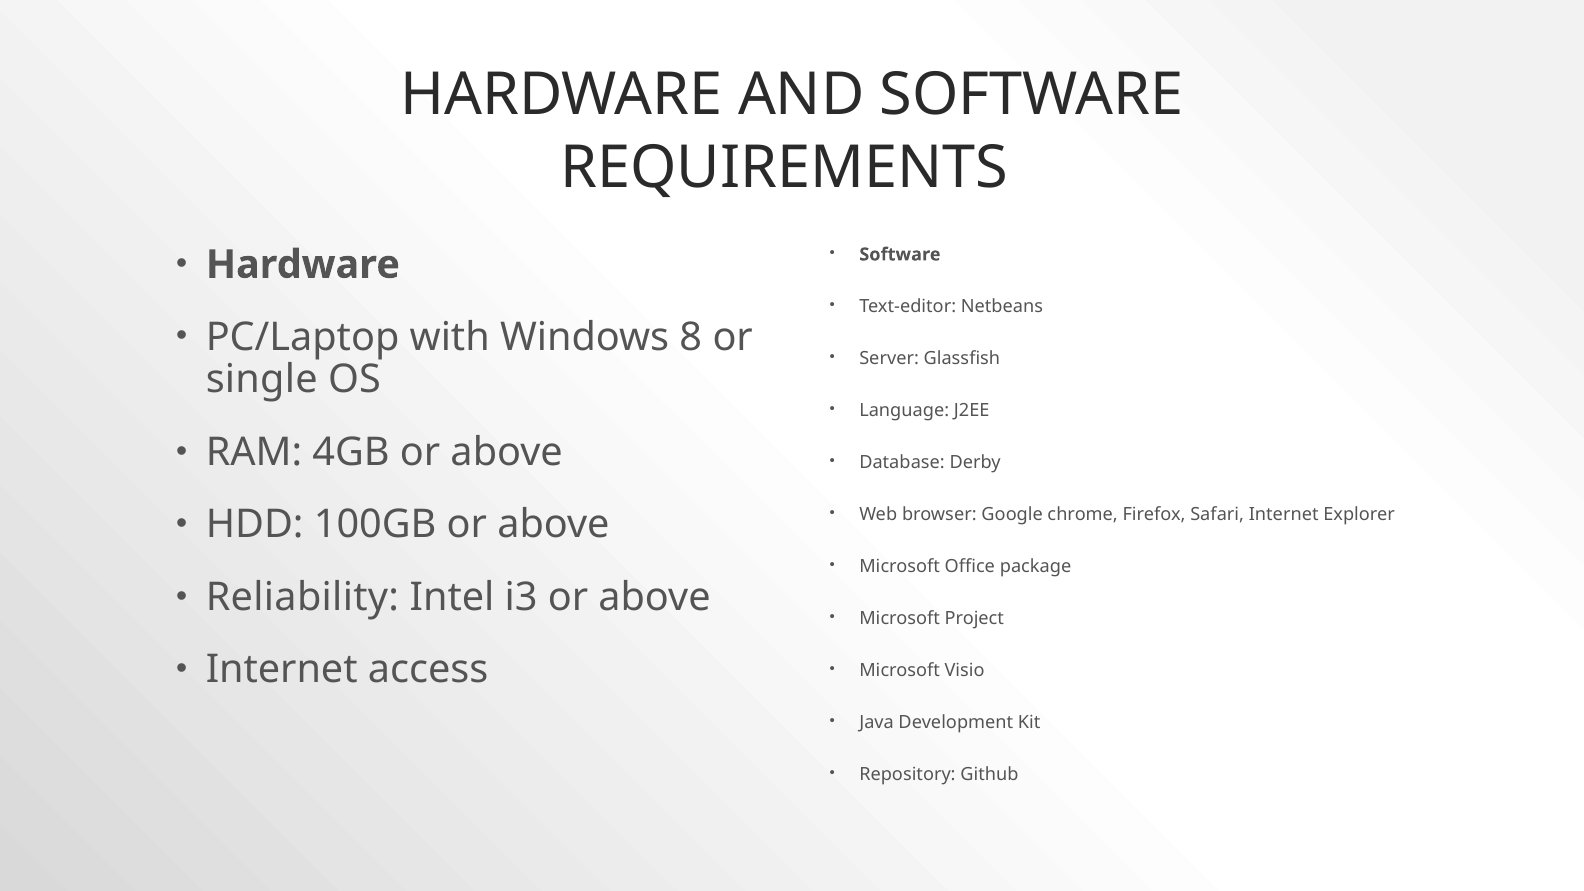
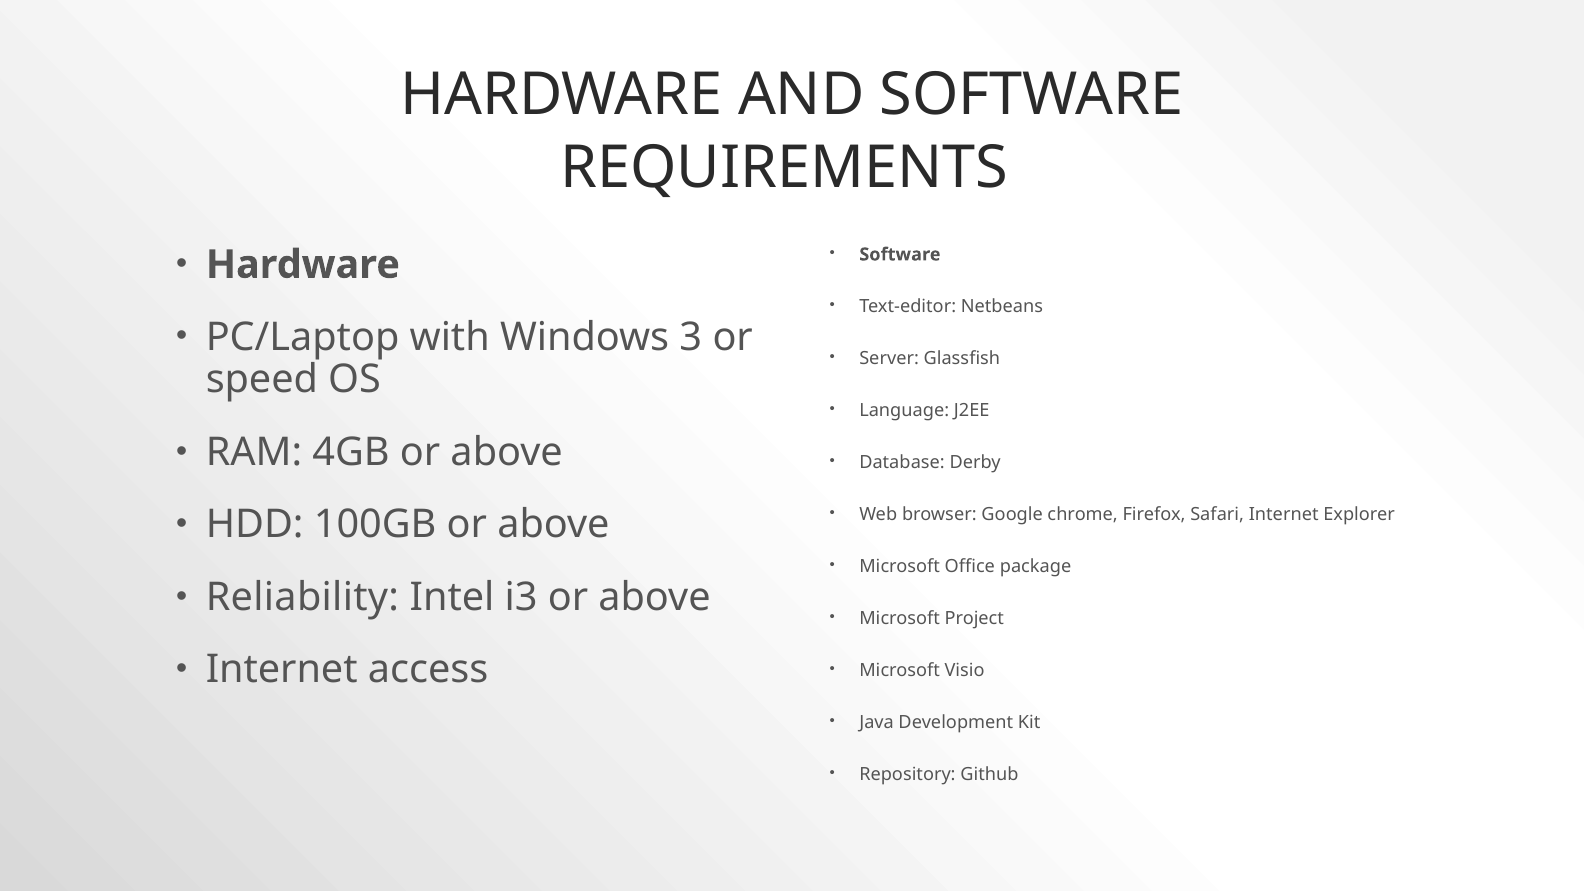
8: 8 -> 3
single: single -> speed
